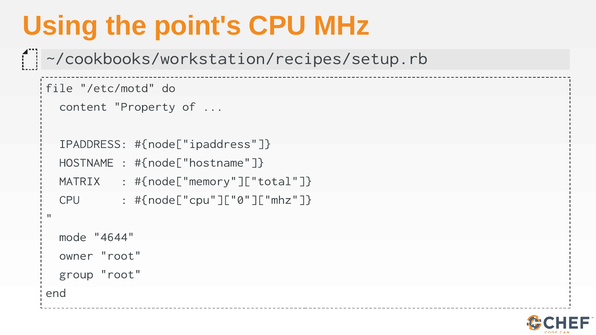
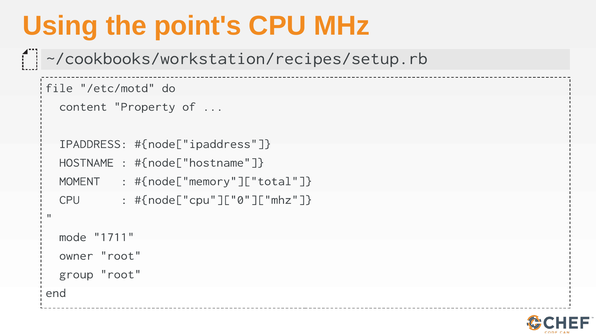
MATRIX: MATRIX -> MOMENT
4644: 4644 -> 1711
